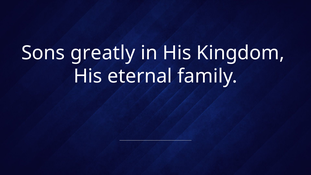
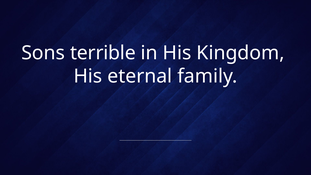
greatly: greatly -> terrible
